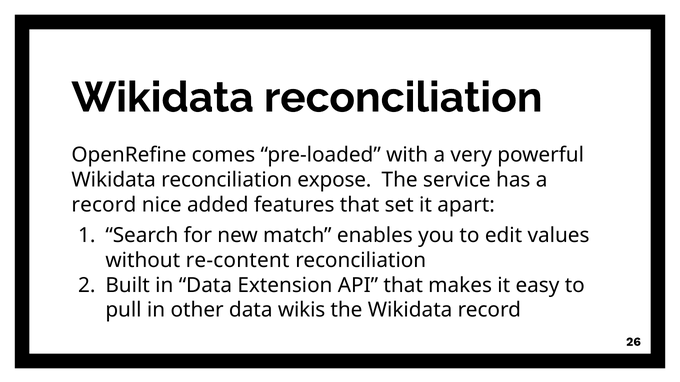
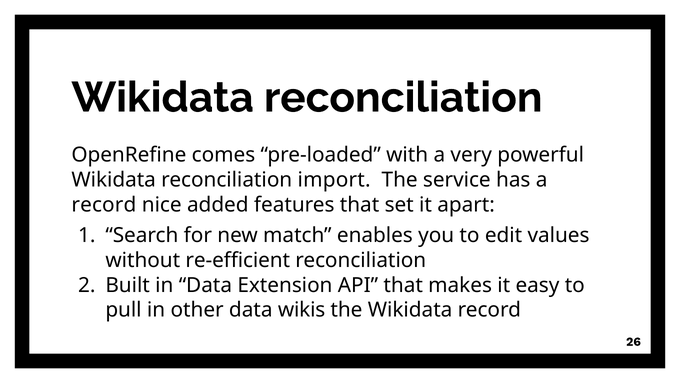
expose: expose -> import
re-content: re-content -> re-efficient
